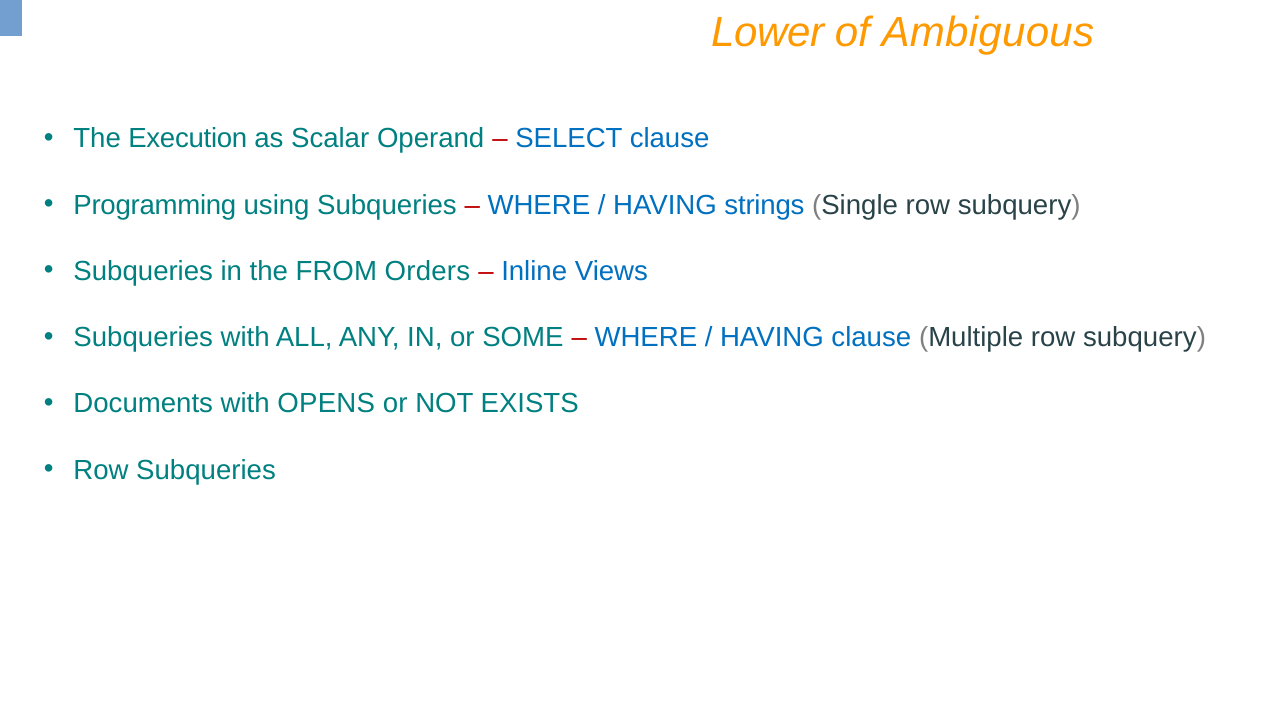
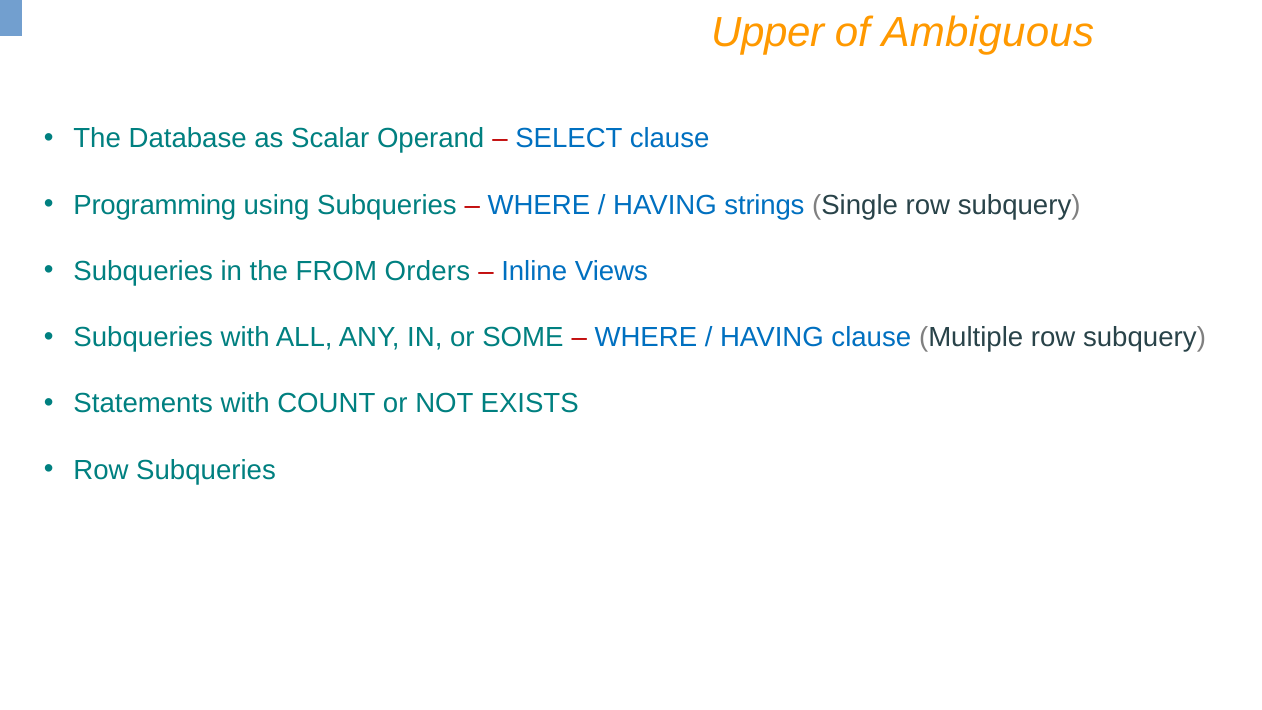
Lower: Lower -> Upper
Execution: Execution -> Database
Documents: Documents -> Statements
OPENS: OPENS -> COUNT
